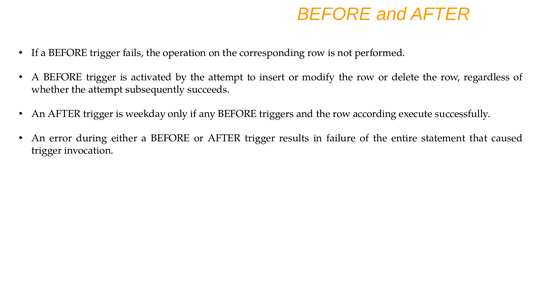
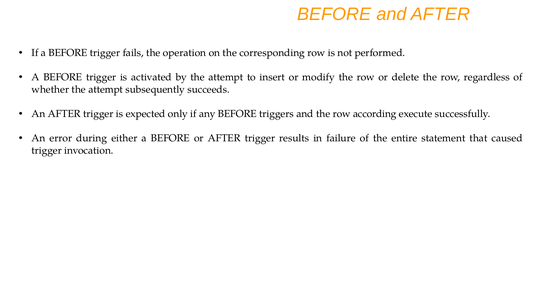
weekday: weekday -> expected
